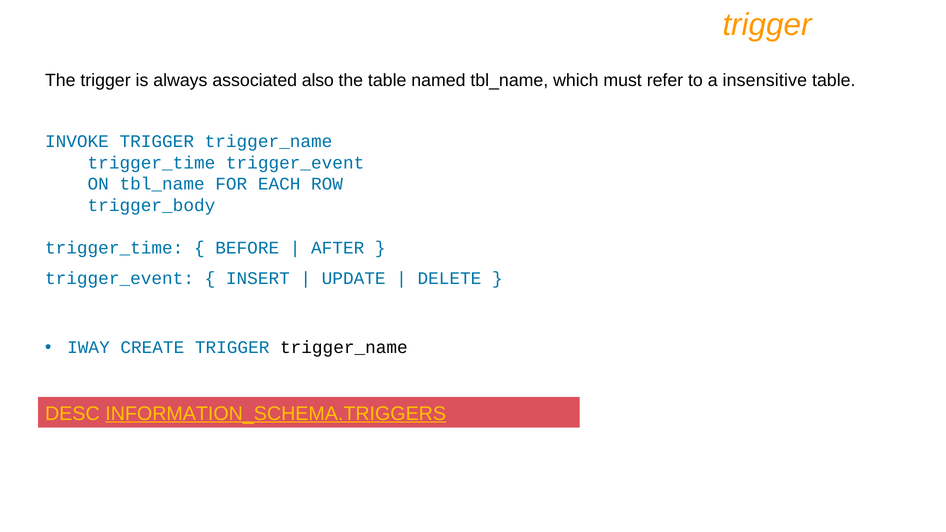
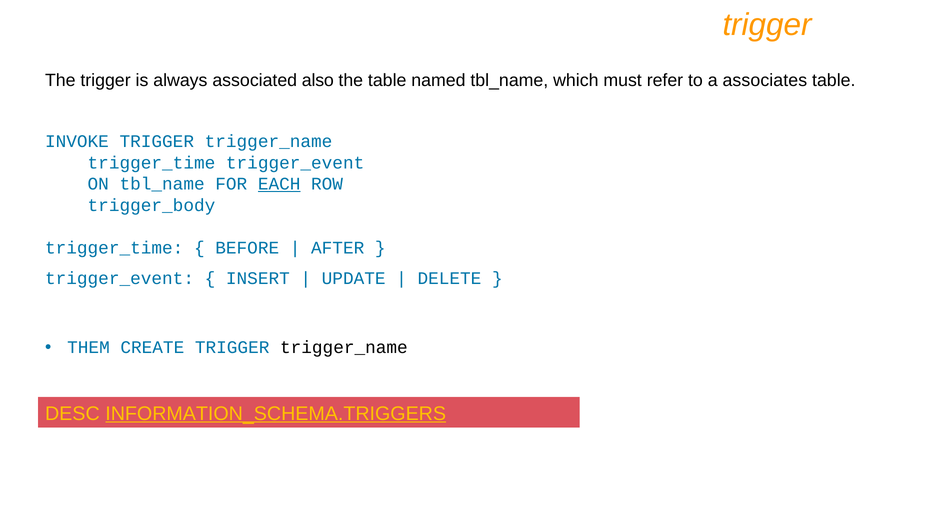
insensitive: insensitive -> associates
EACH underline: none -> present
IWAY: IWAY -> THEM
